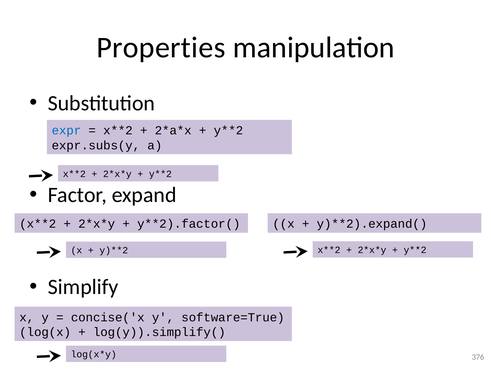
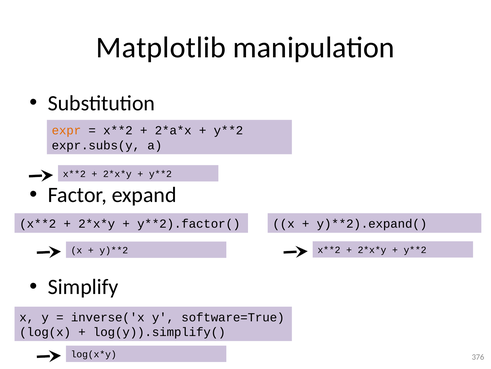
Properties: Properties -> Matplotlib
expr colour: blue -> orange
concise('x: concise('x -> inverse('x
